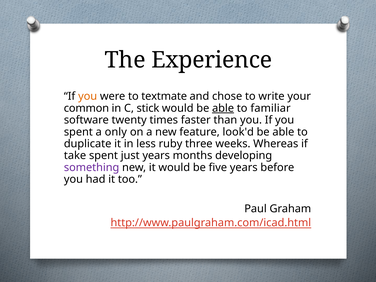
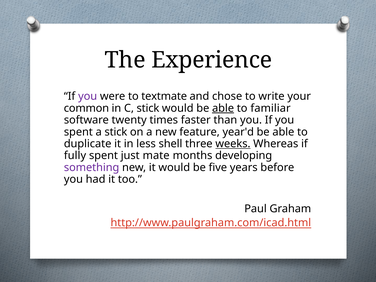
you at (88, 96) colour: orange -> purple
a only: only -> stick
look'd: look'd -> year'd
ruby: ruby -> shell
weeks underline: none -> present
take: take -> fully
just years: years -> mate
